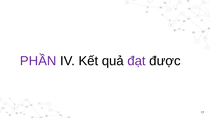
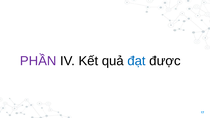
đạt colour: purple -> blue
